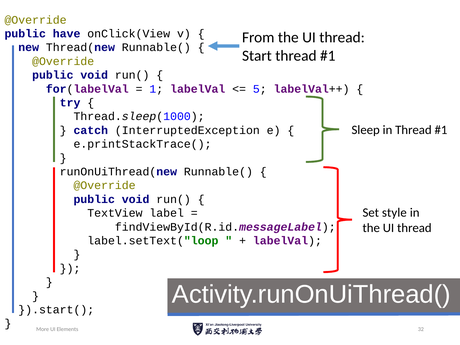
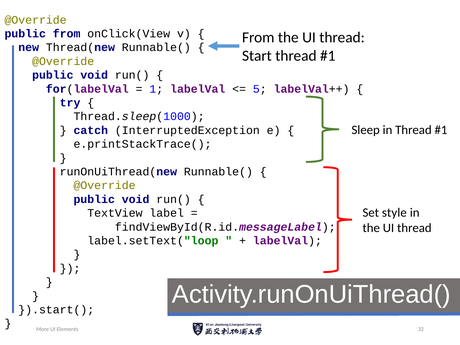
public have: have -> from
